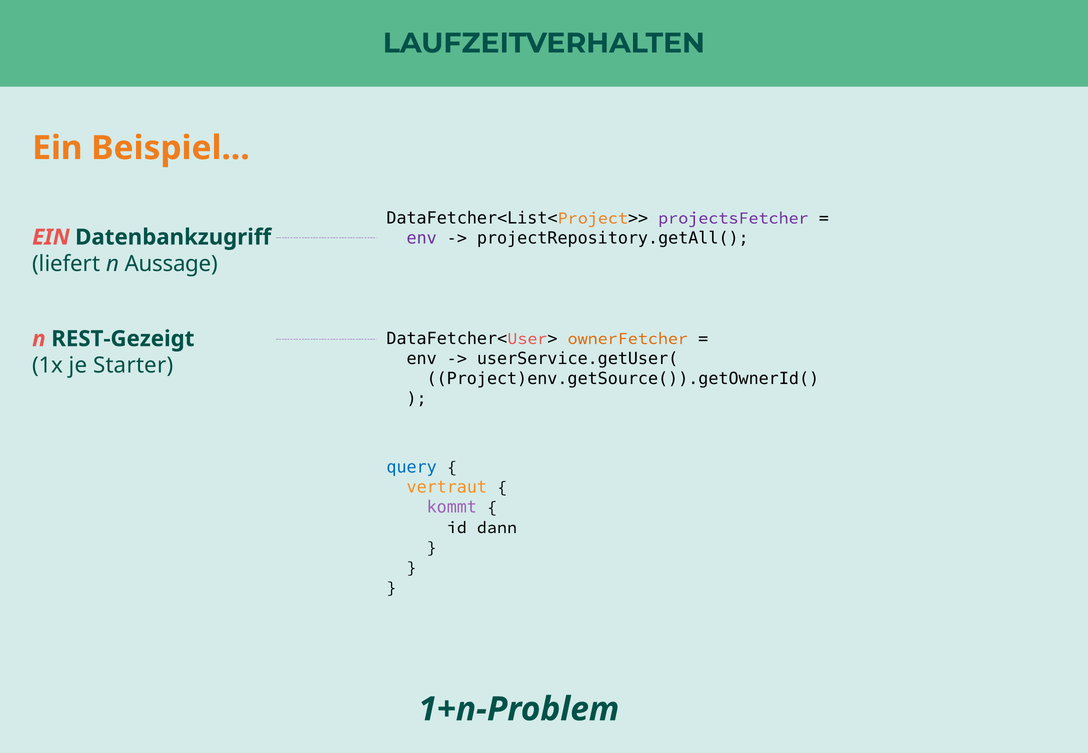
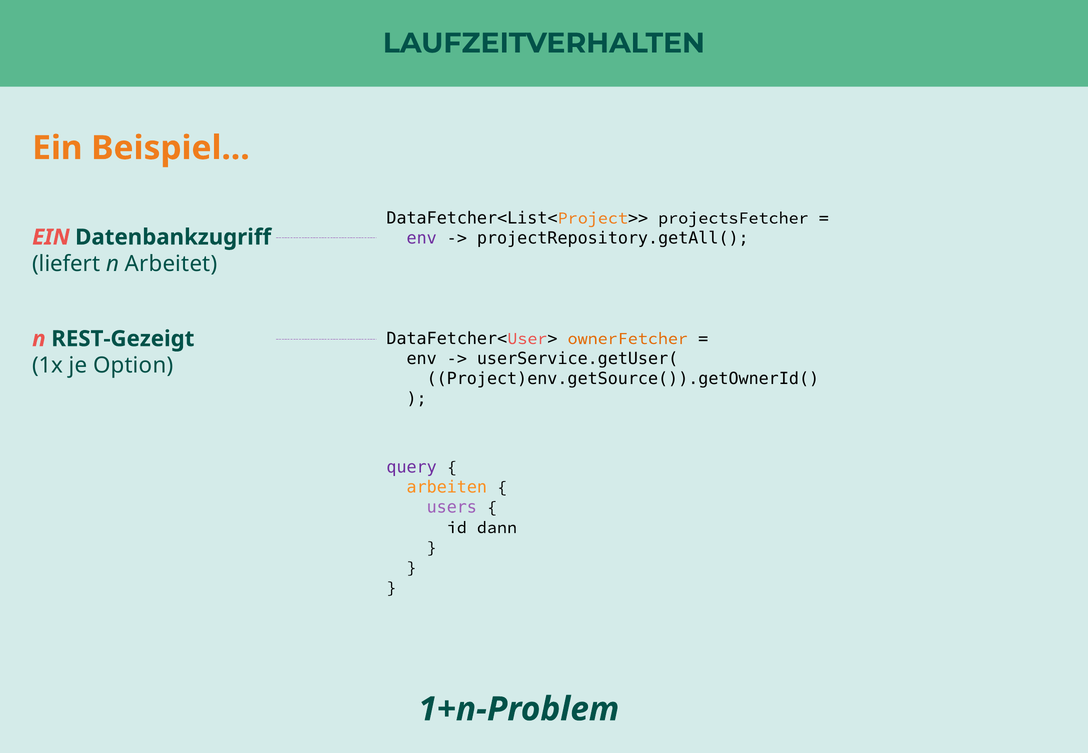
projectsFetcher colour: purple -> black
Aussage: Aussage -> Arbeitet
Starter: Starter -> Option
query colour: blue -> purple
vertraut: vertraut -> arbeiten
kommt: kommt -> users
